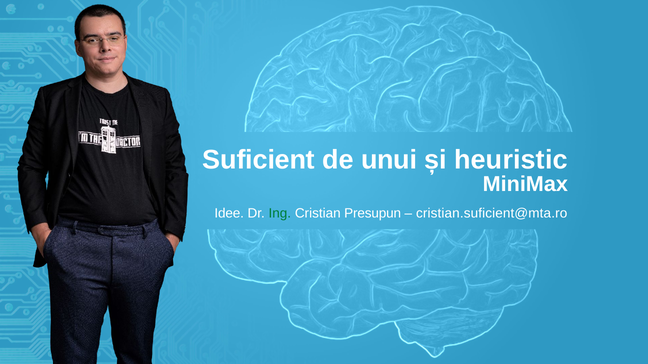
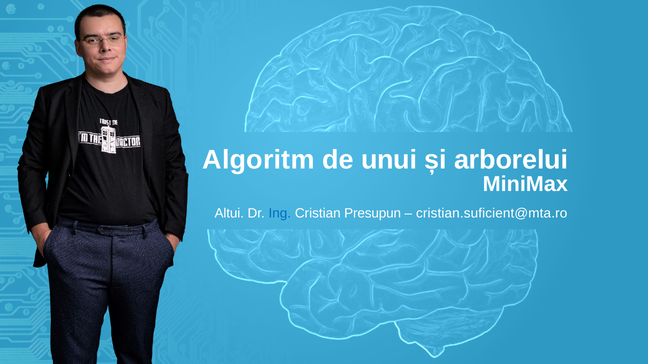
Suficient: Suficient -> Algoritm
heuristic: heuristic -> arborelui
Idee: Idee -> Altui
Ing colour: green -> blue
